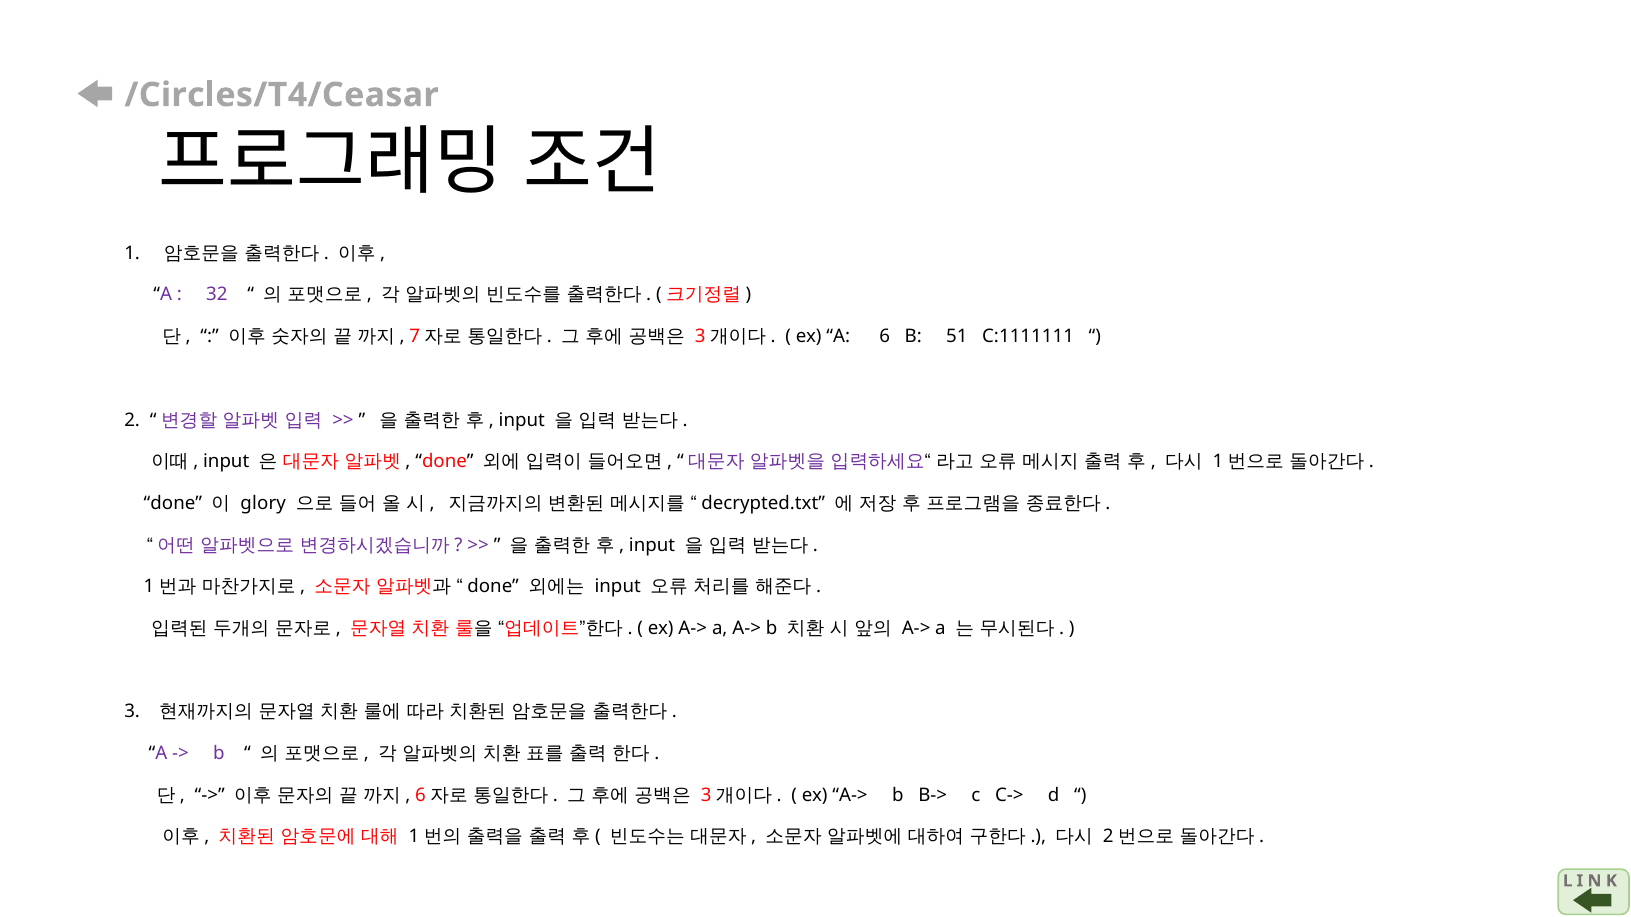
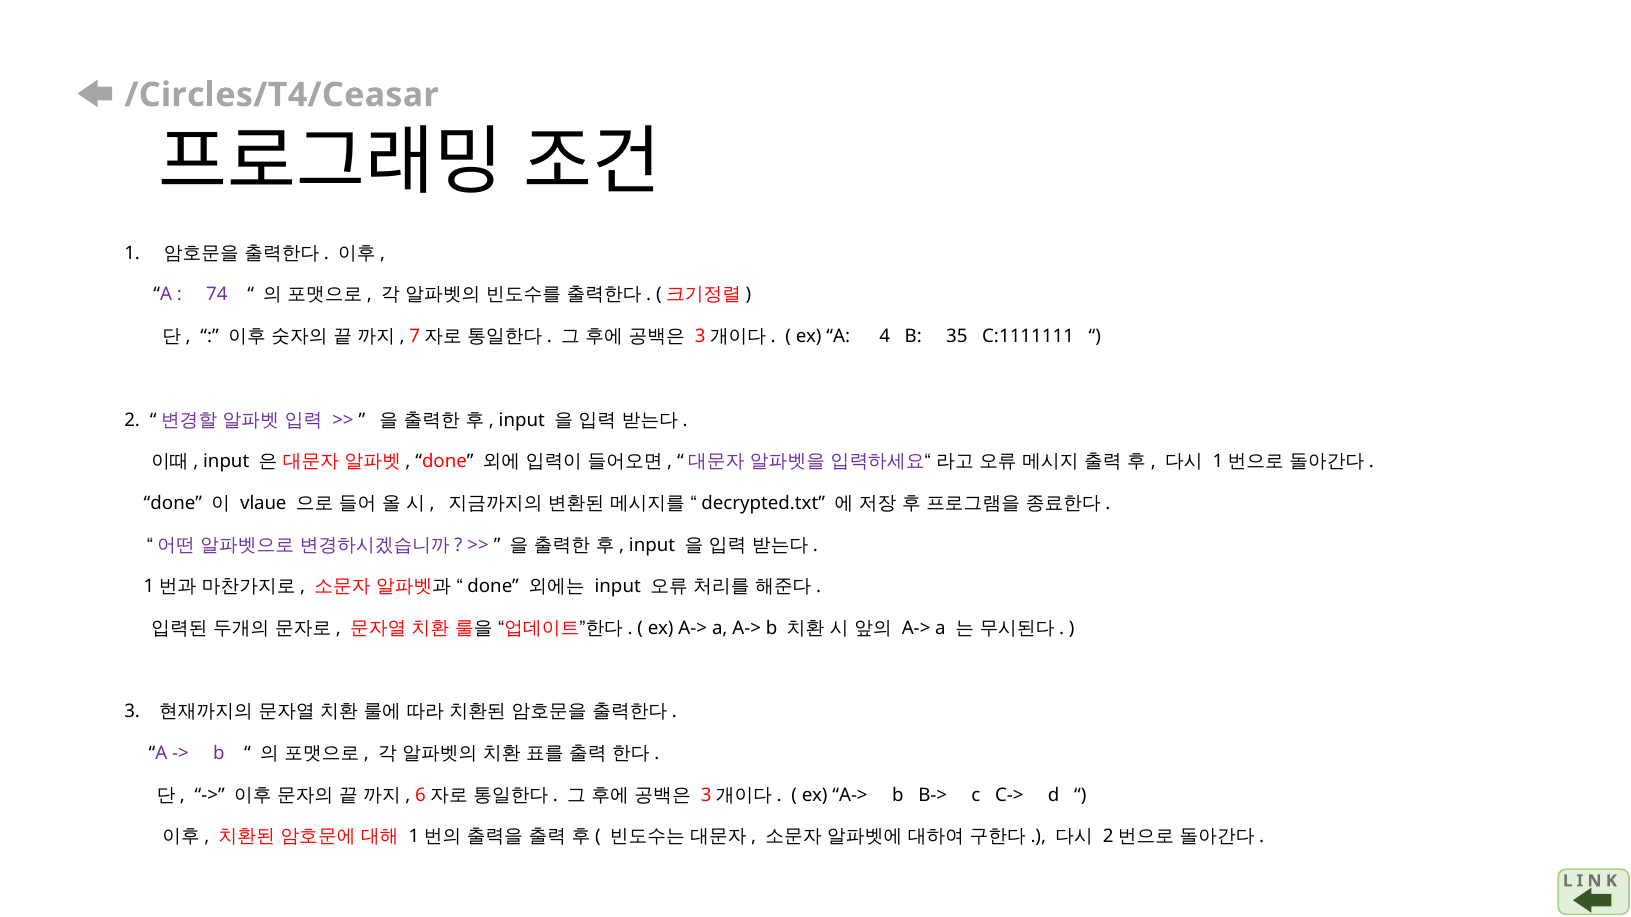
32: 32 -> 74
6: 6 -> 4
51: 51 -> 35
glory: glory -> vlaue
